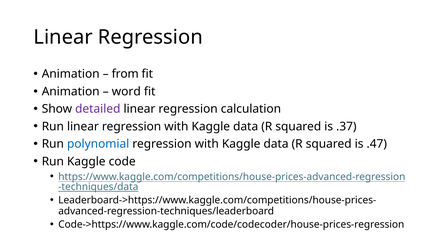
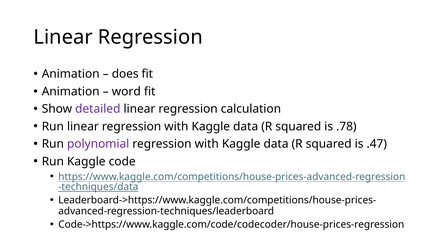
from: from -> does
.37: .37 -> .78
polynomial colour: blue -> purple
